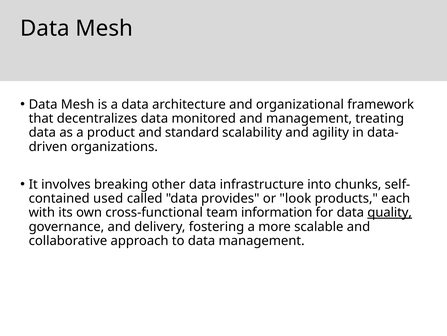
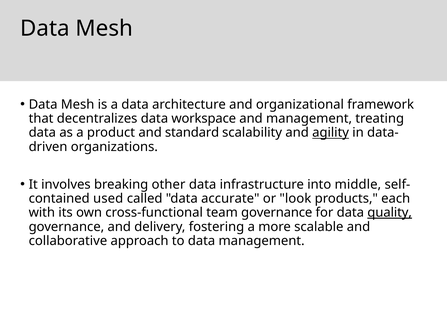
monitored: monitored -> workspace
agility underline: none -> present
chunks: chunks -> middle
provides: provides -> accurate
team information: information -> governance
